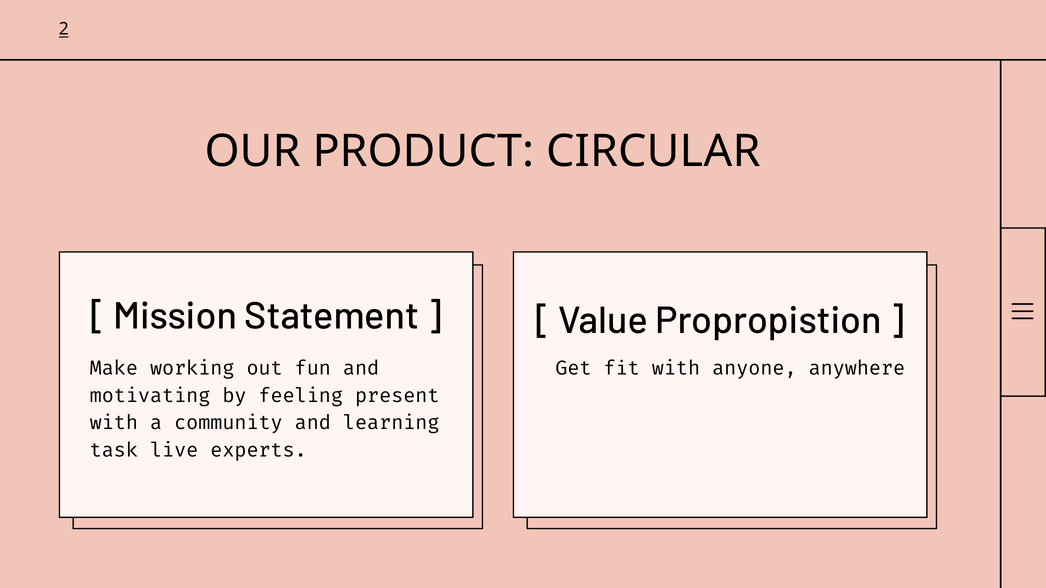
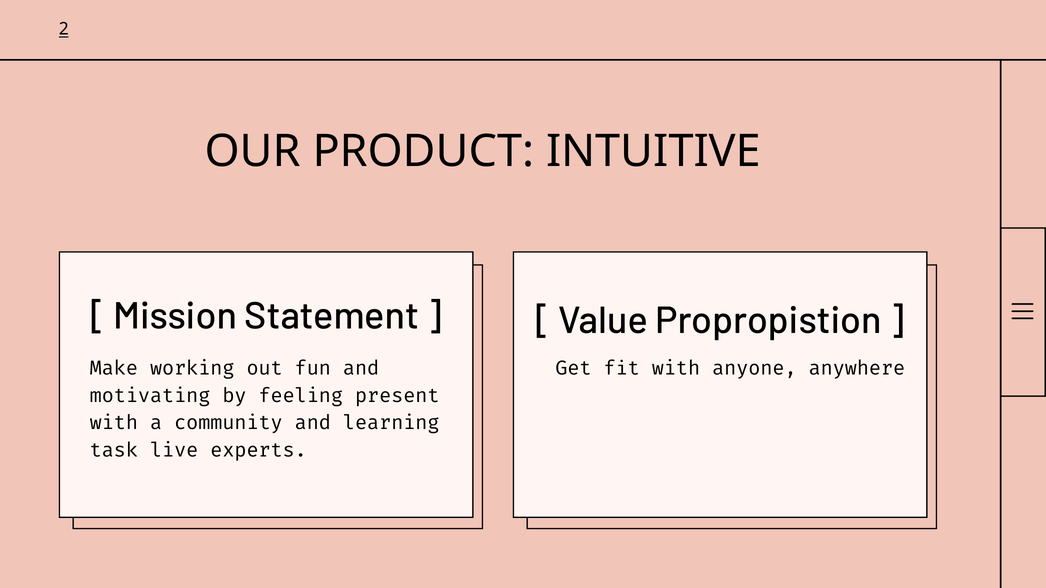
CIRCULAR: CIRCULAR -> INTUITIVE
